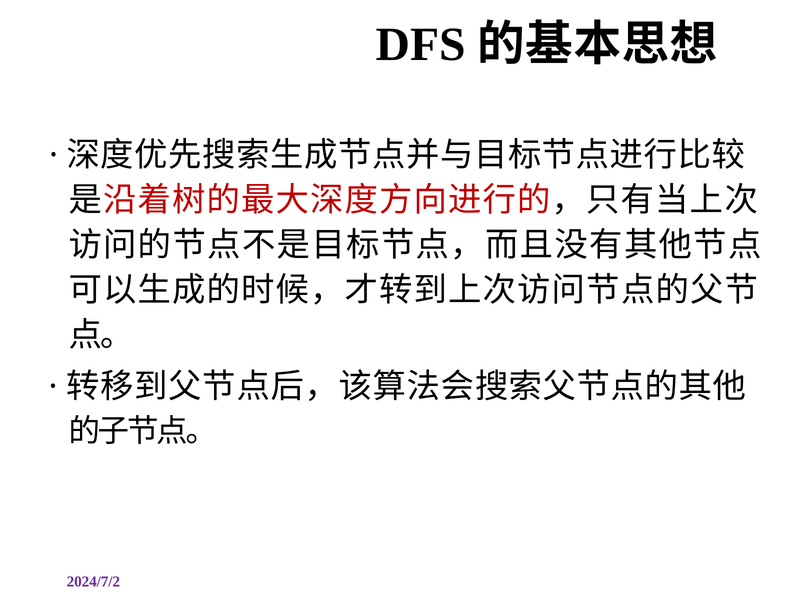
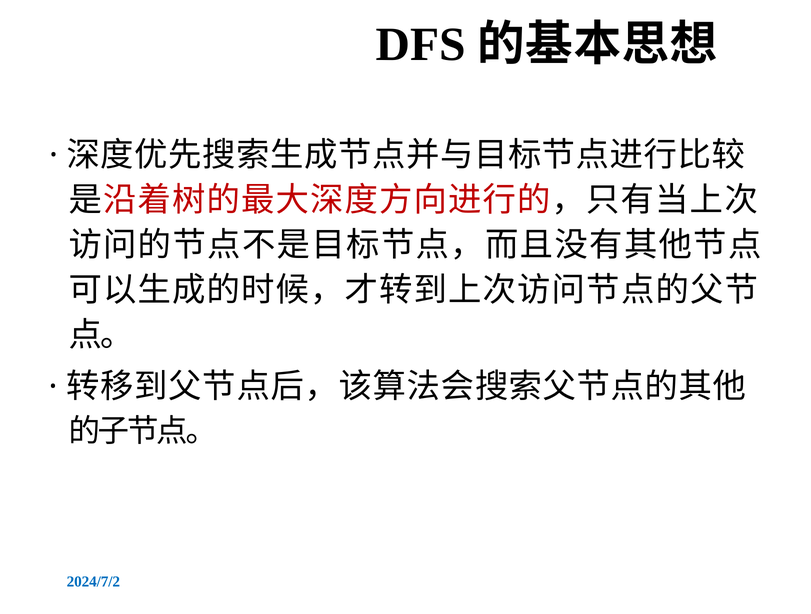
2024/7/2 colour: purple -> blue
